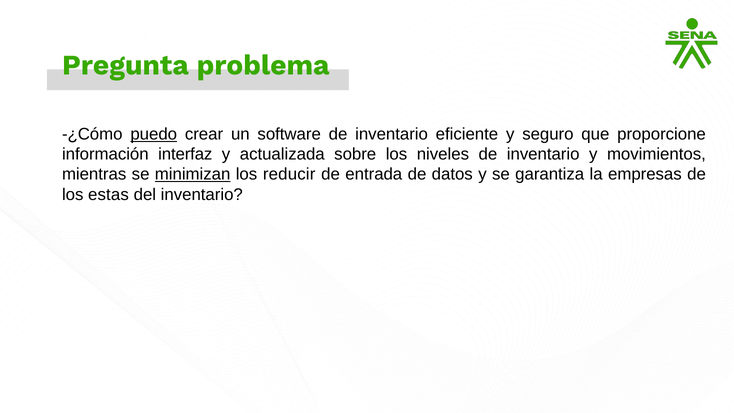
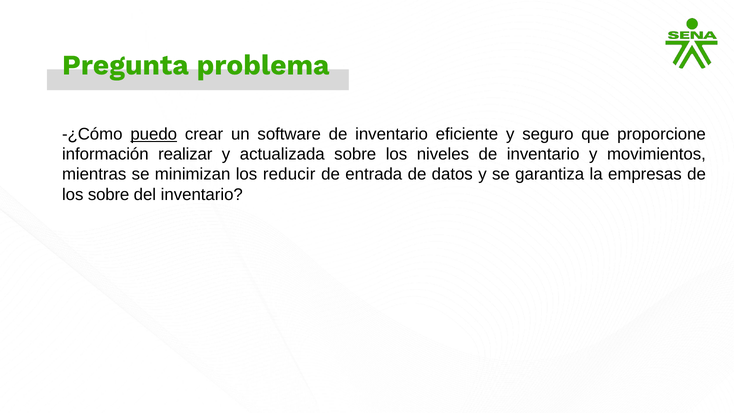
interfaz: interfaz -> realizar
minimizan underline: present -> none
los estas: estas -> sobre
